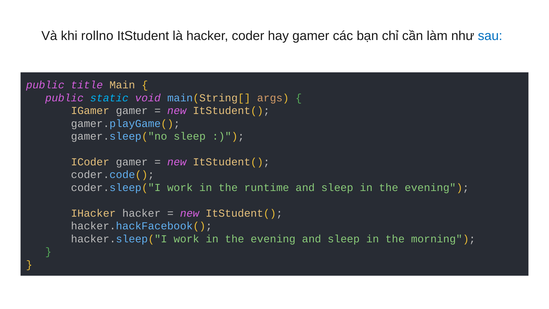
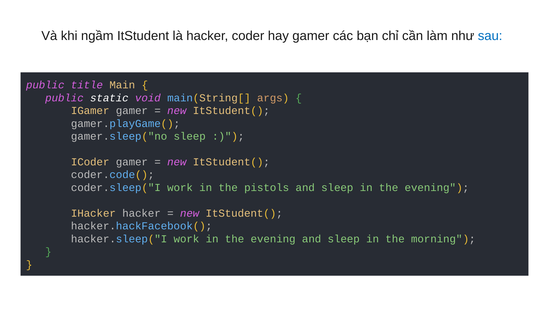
rollno: rollno -> ngầm
static colour: light blue -> white
runtime: runtime -> pistols
